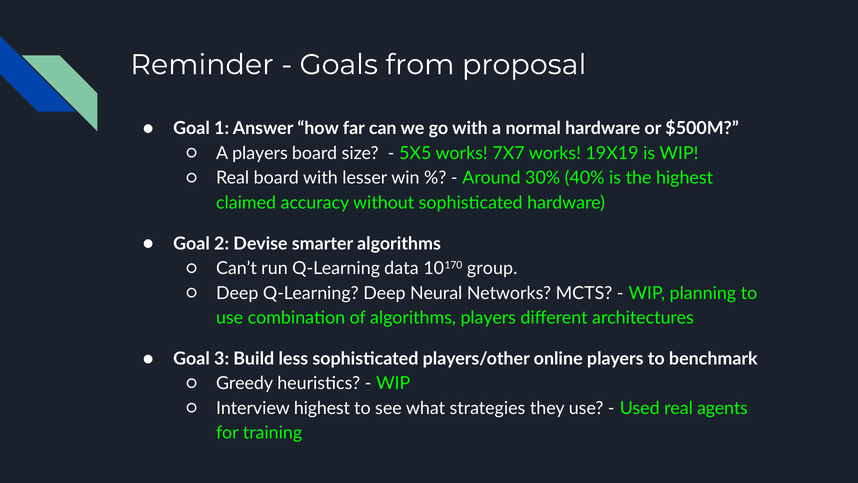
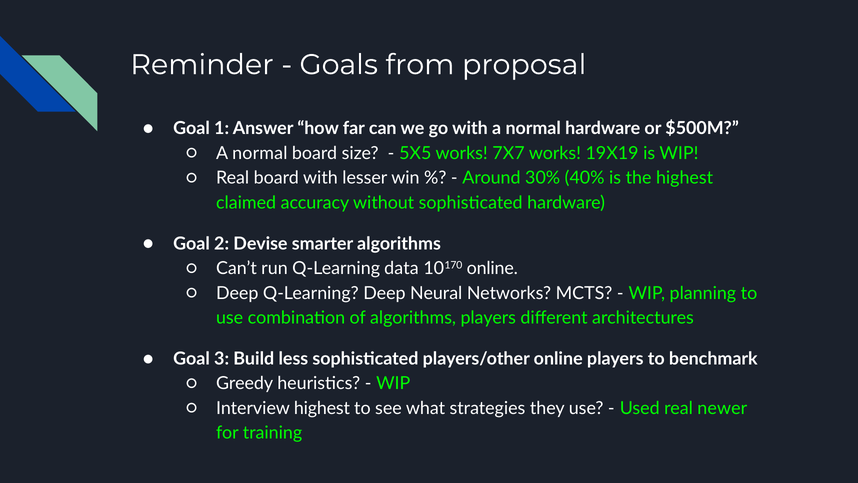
players at (260, 153): players -> normal
10170 group: group -> online
agents: agents -> newer
